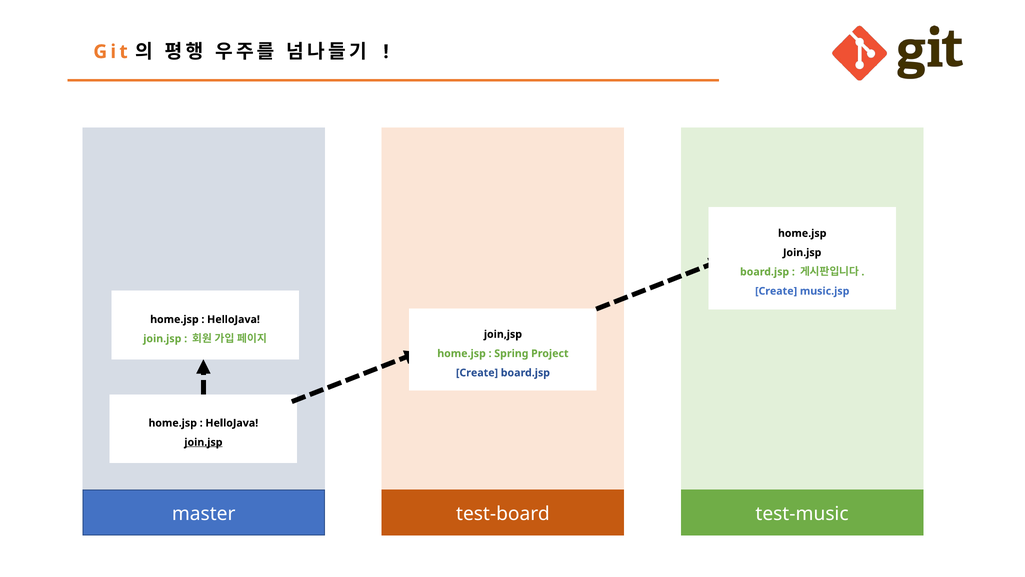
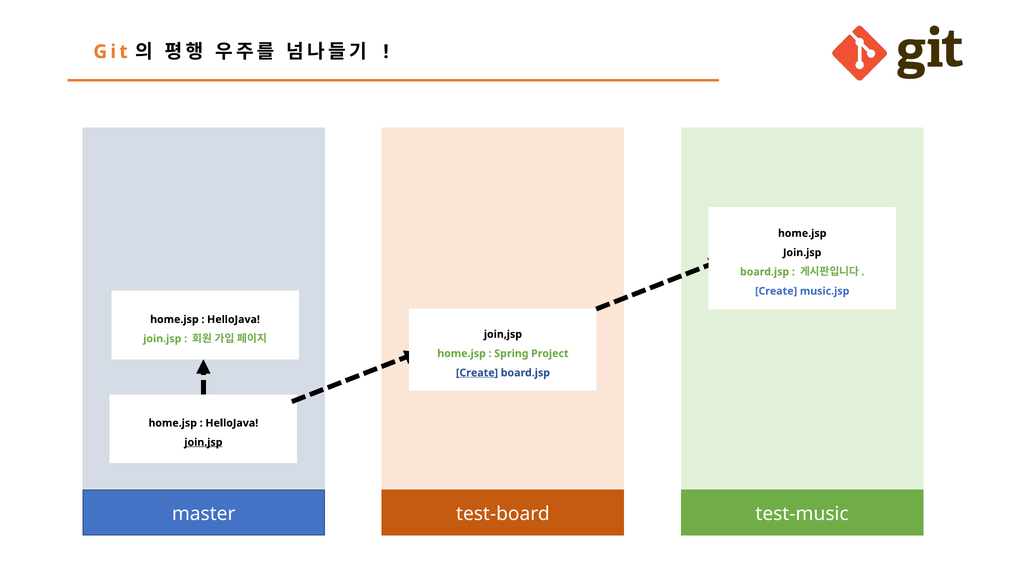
Create at (477, 373) underline: none -> present
